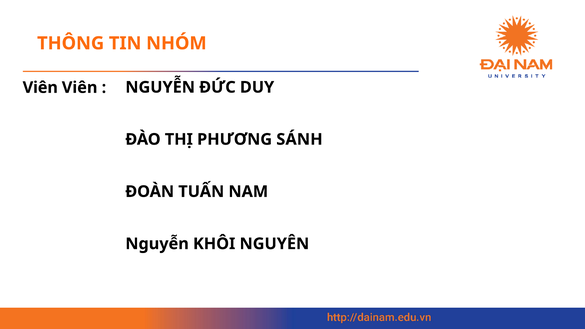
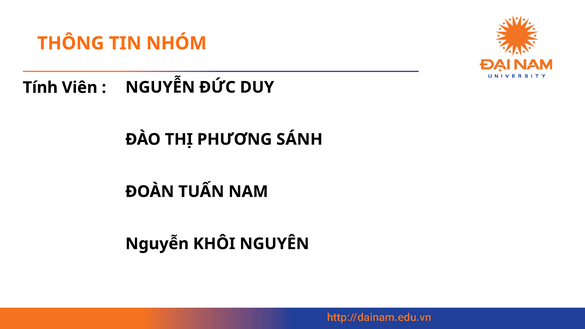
Viên at (40, 88): Viên -> Tính
